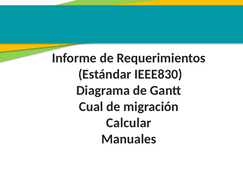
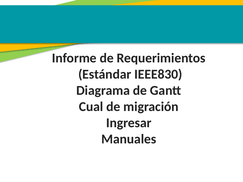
Calcular: Calcular -> Ingresar
